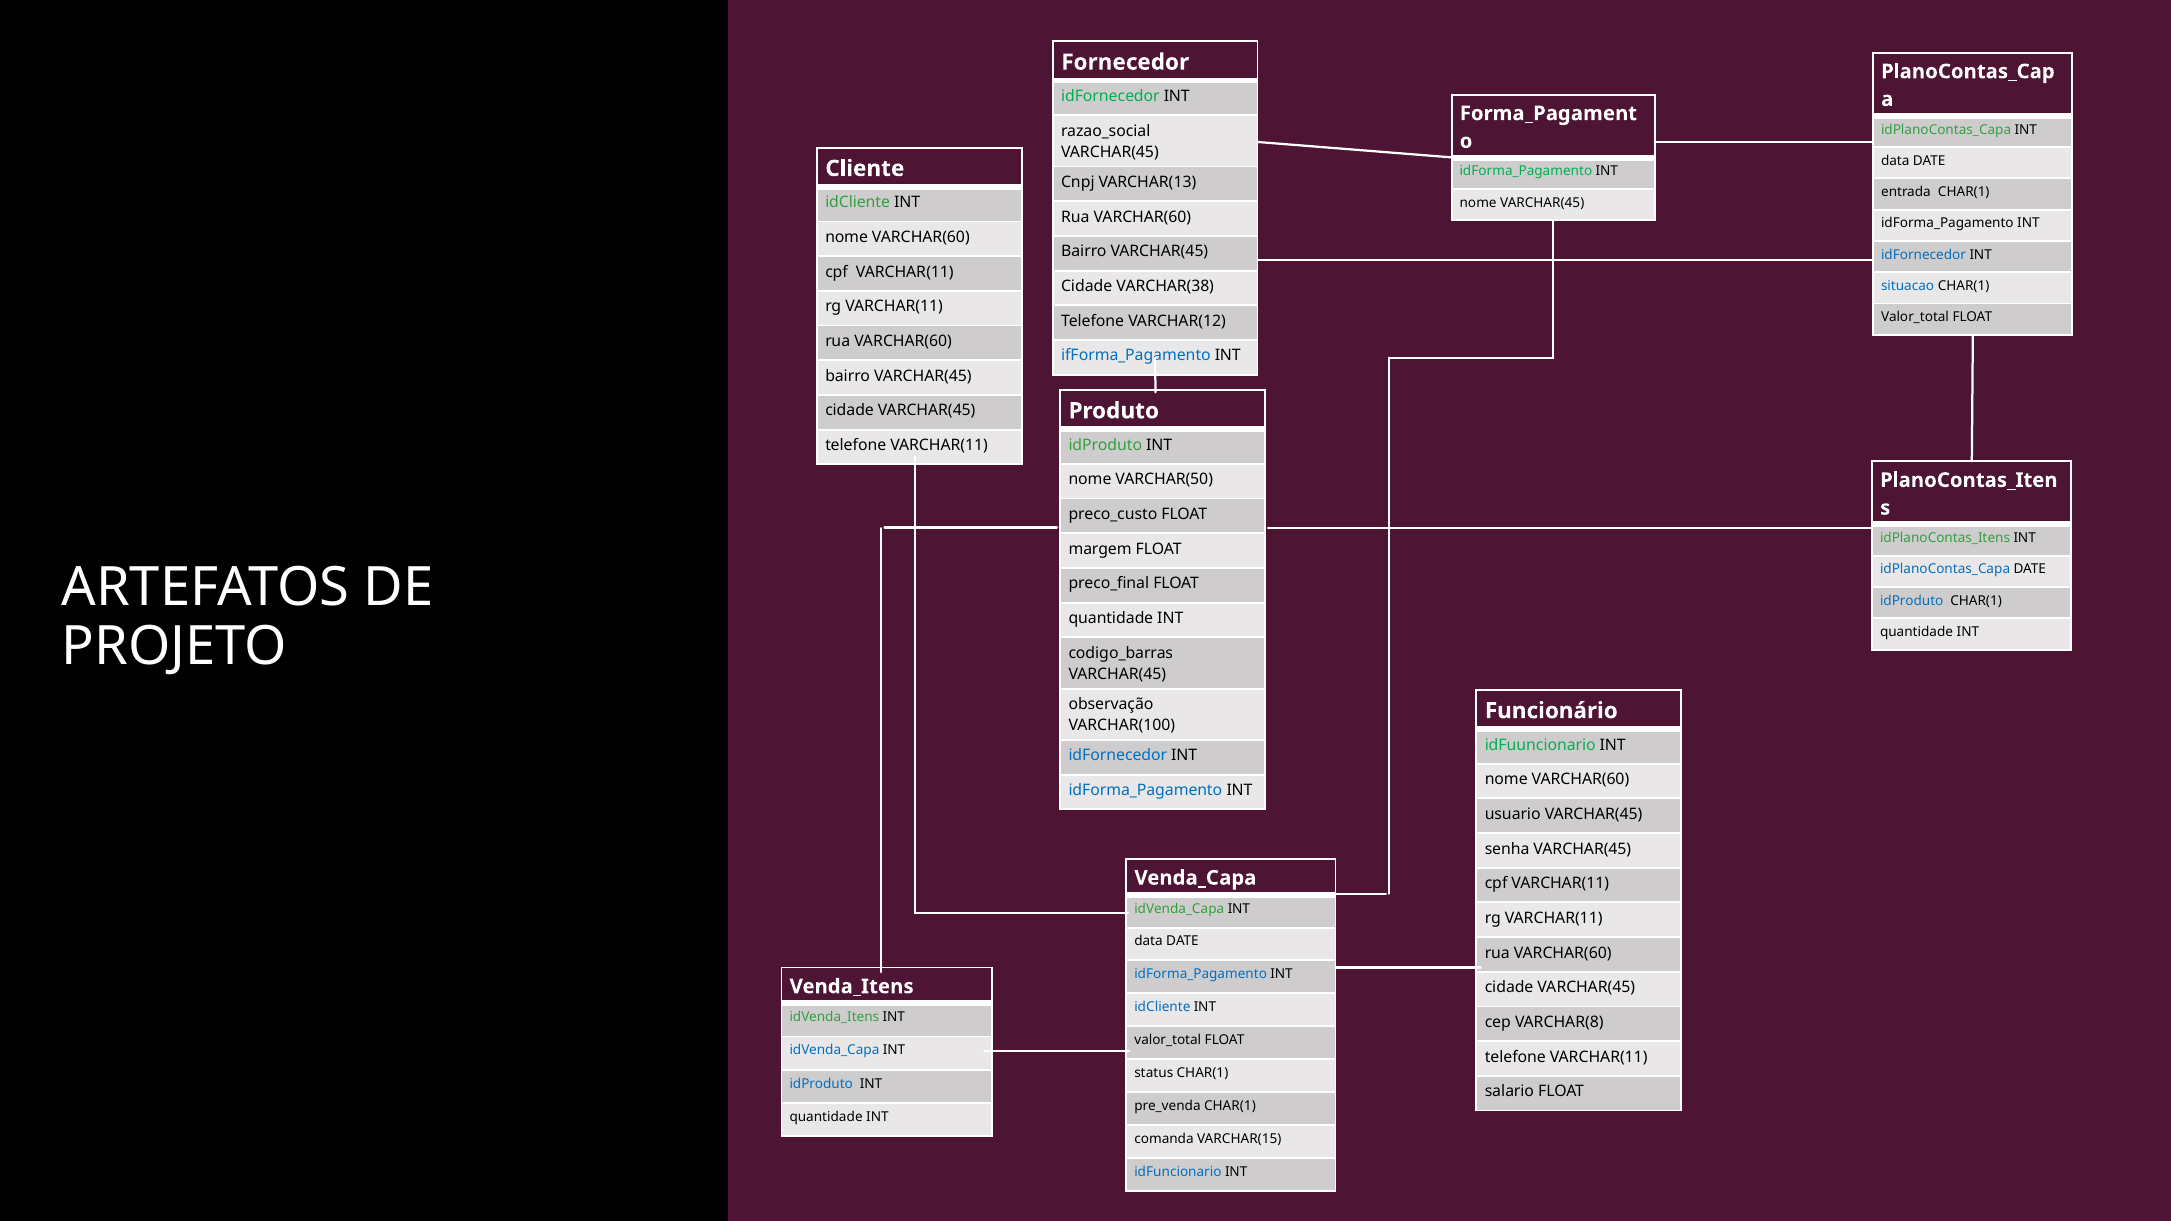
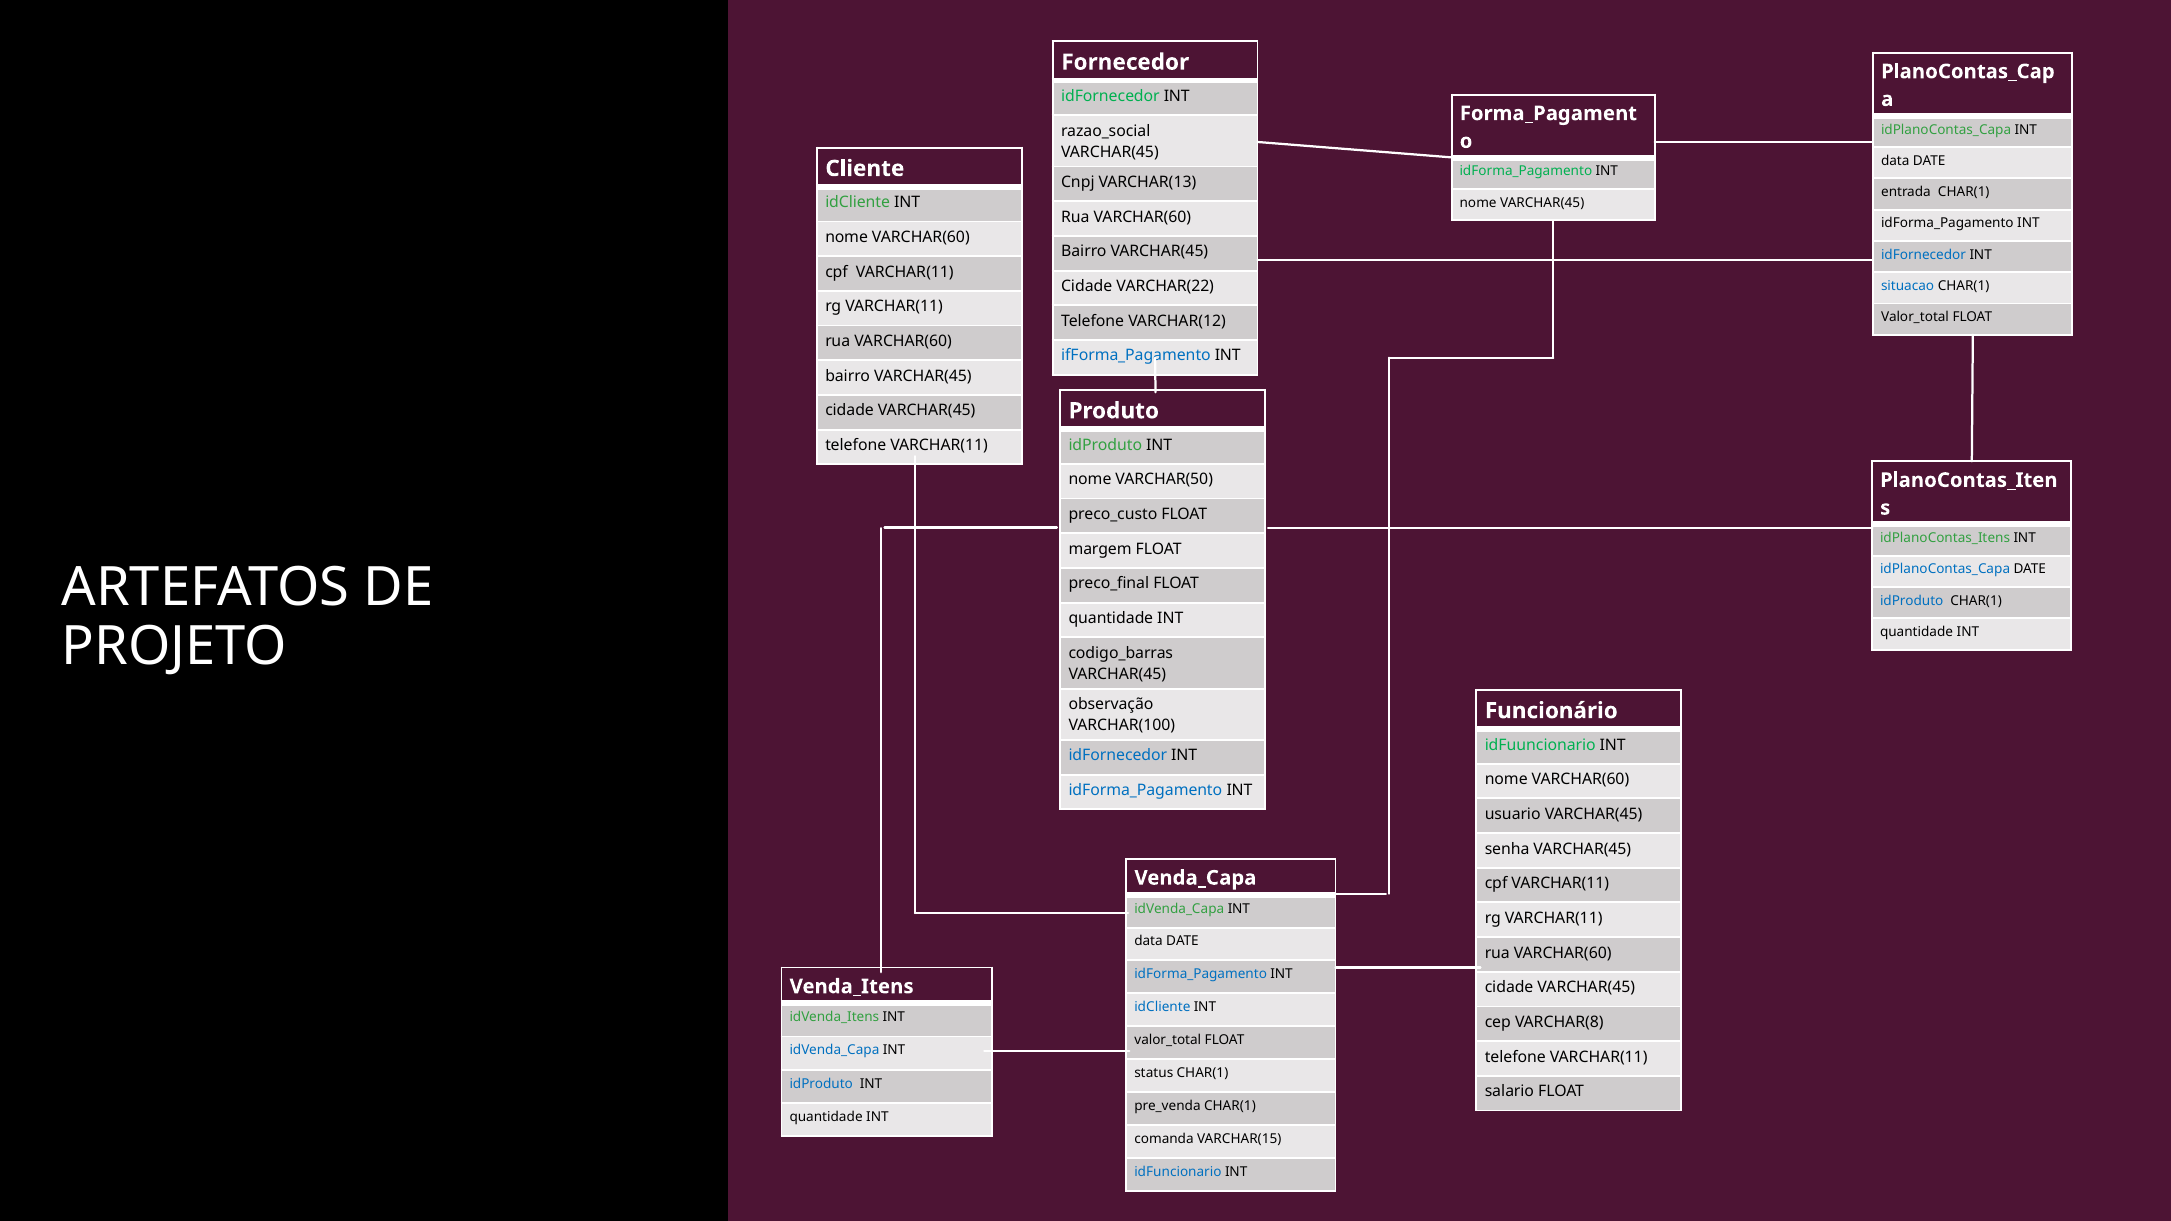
VARCHAR(38: VARCHAR(38 -> VARCHAR(22
